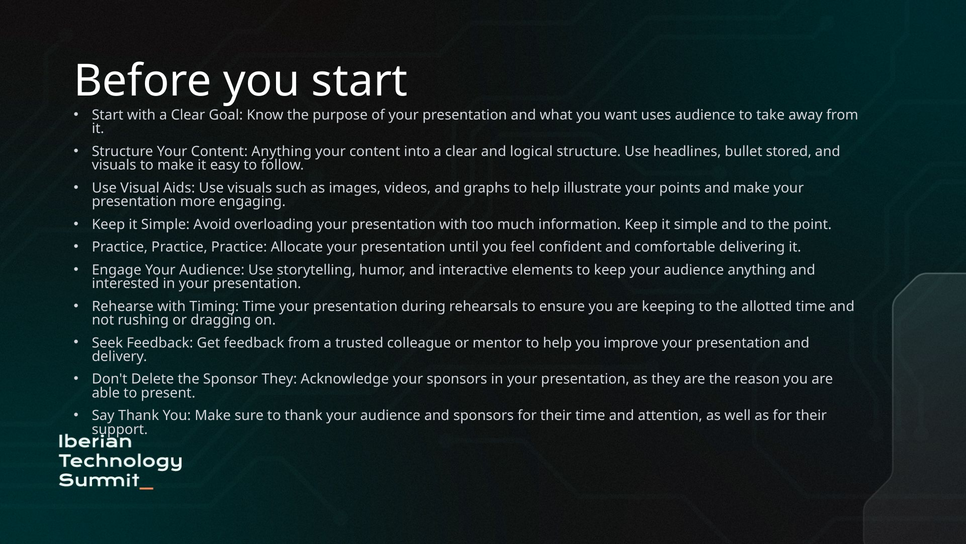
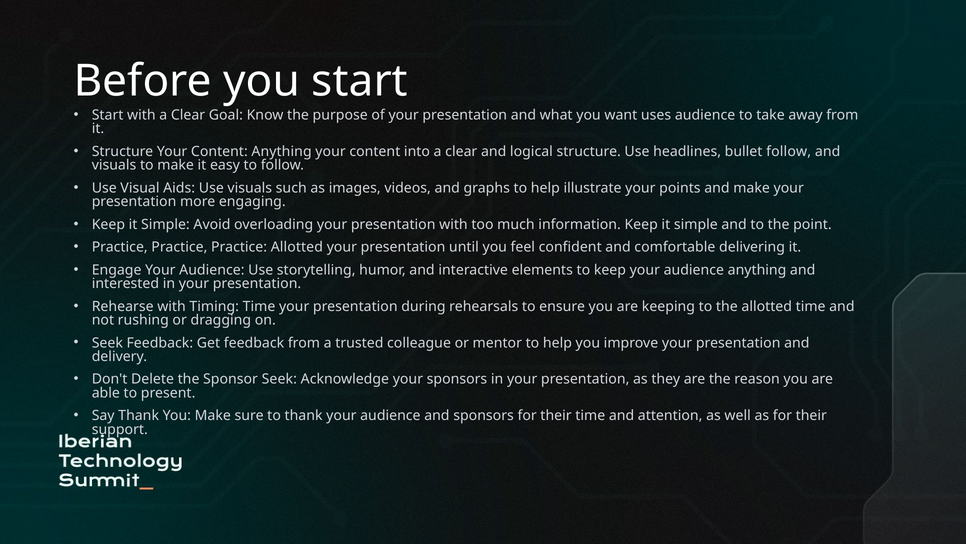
bullet stored: stored -> follow
Practice Allocate: Allocate -> Allotted
Sponsor They: They -> Seek
